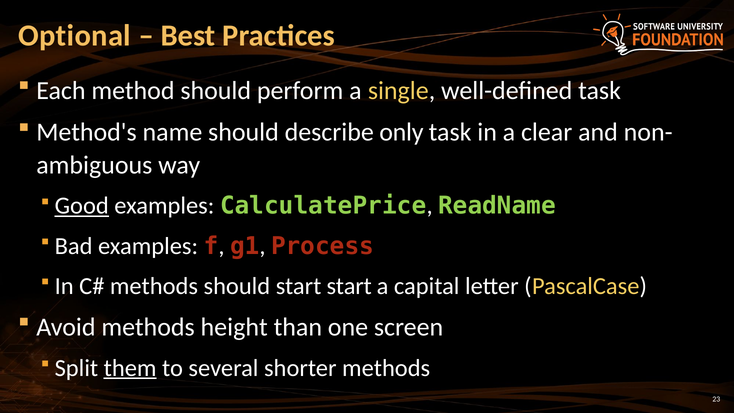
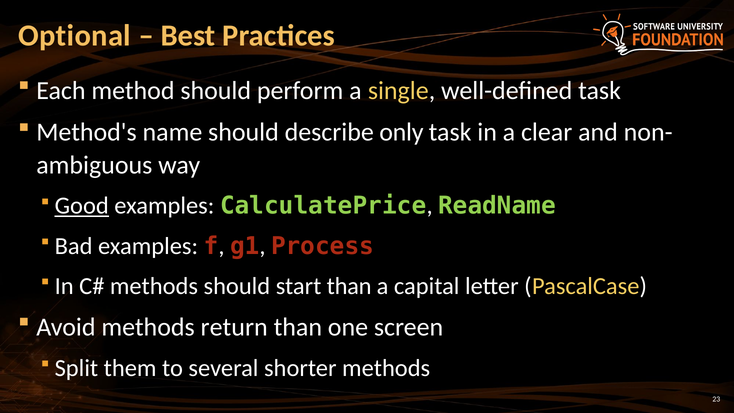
start start: start -> than
height: height -> return
them underline: present -> none
